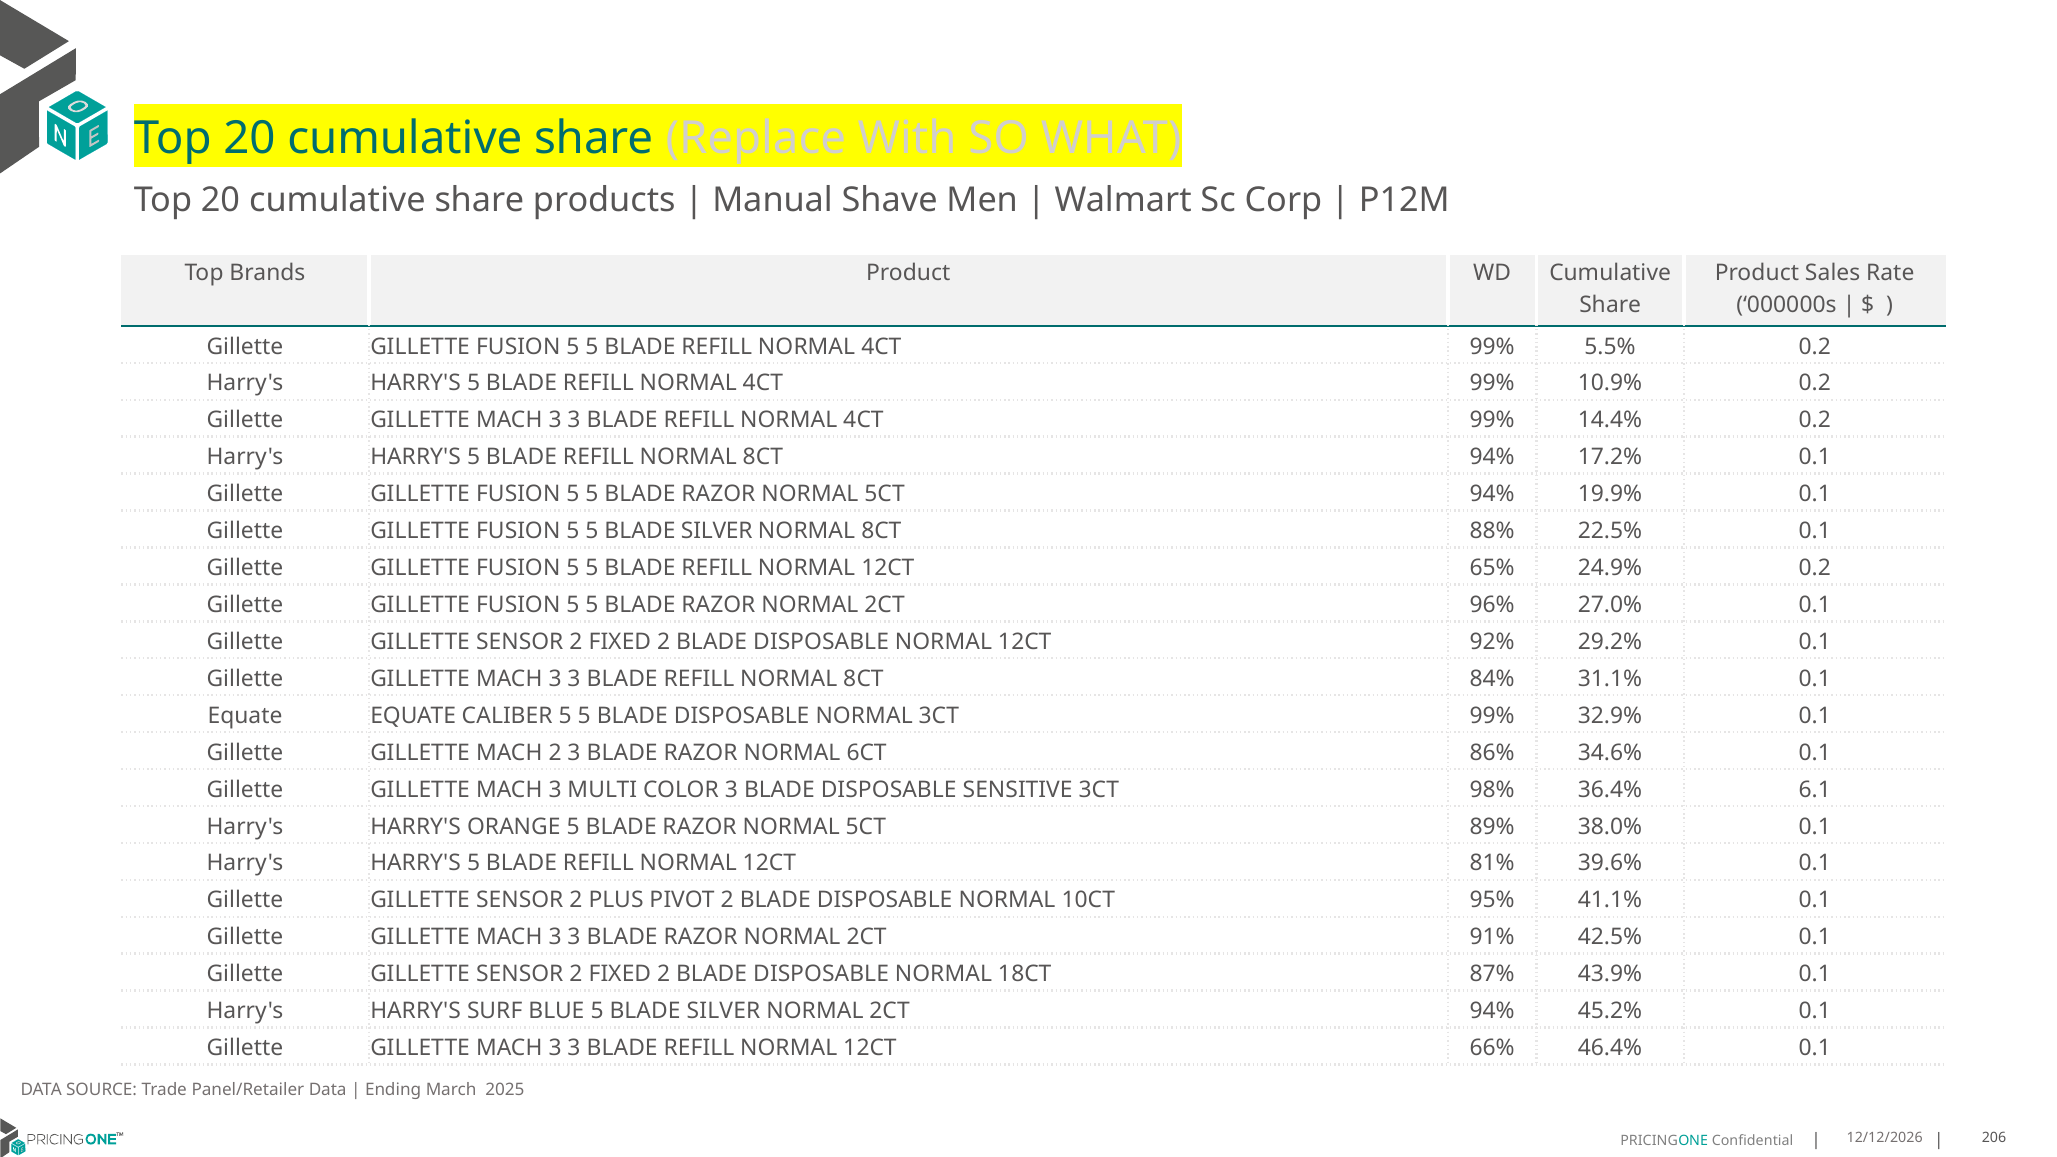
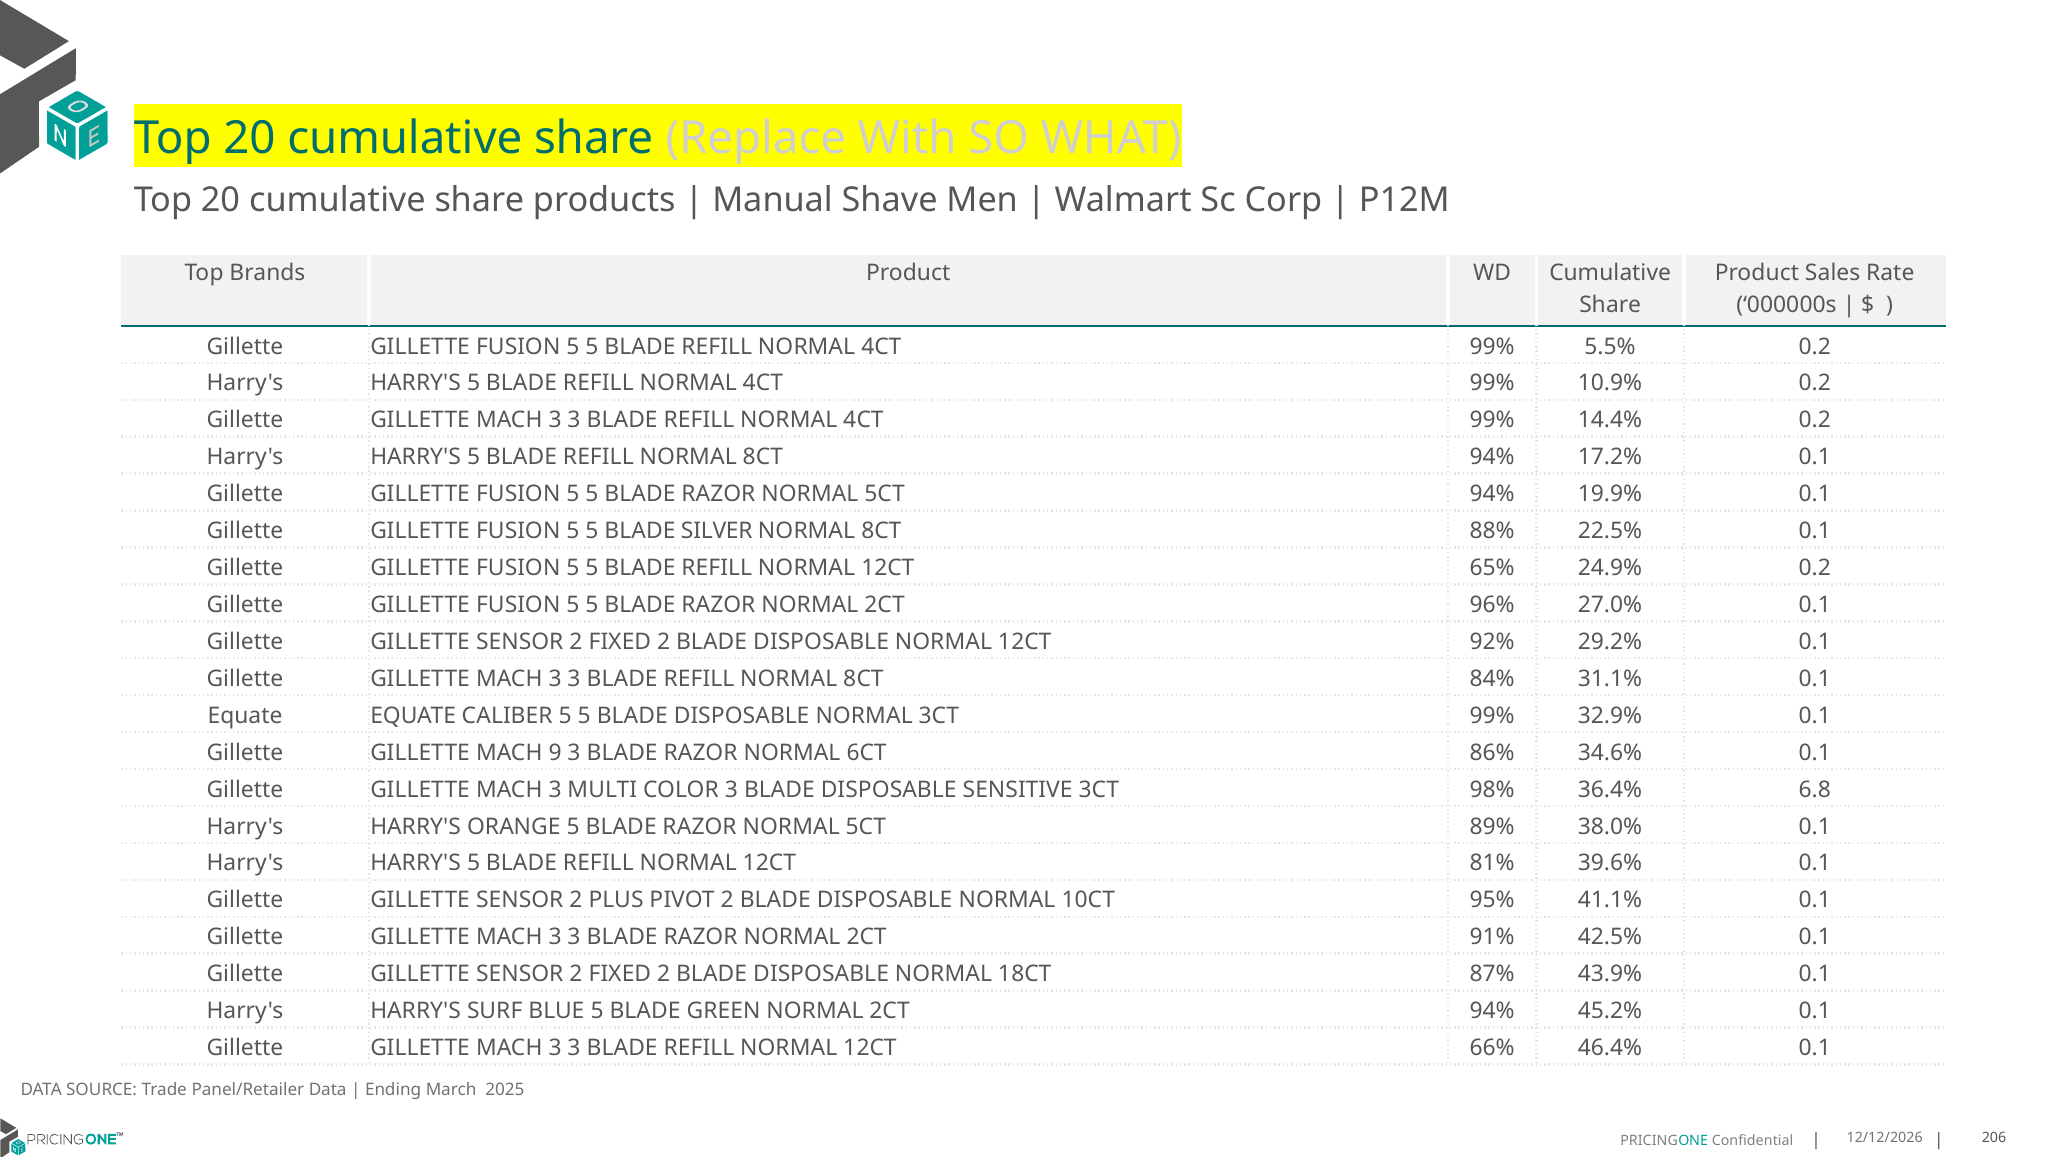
MACH 2: 2 -> 9
6.1: 6.1 -> 6.8
BLUE 5 BLADE SILVER: SILVER -> GREEN
